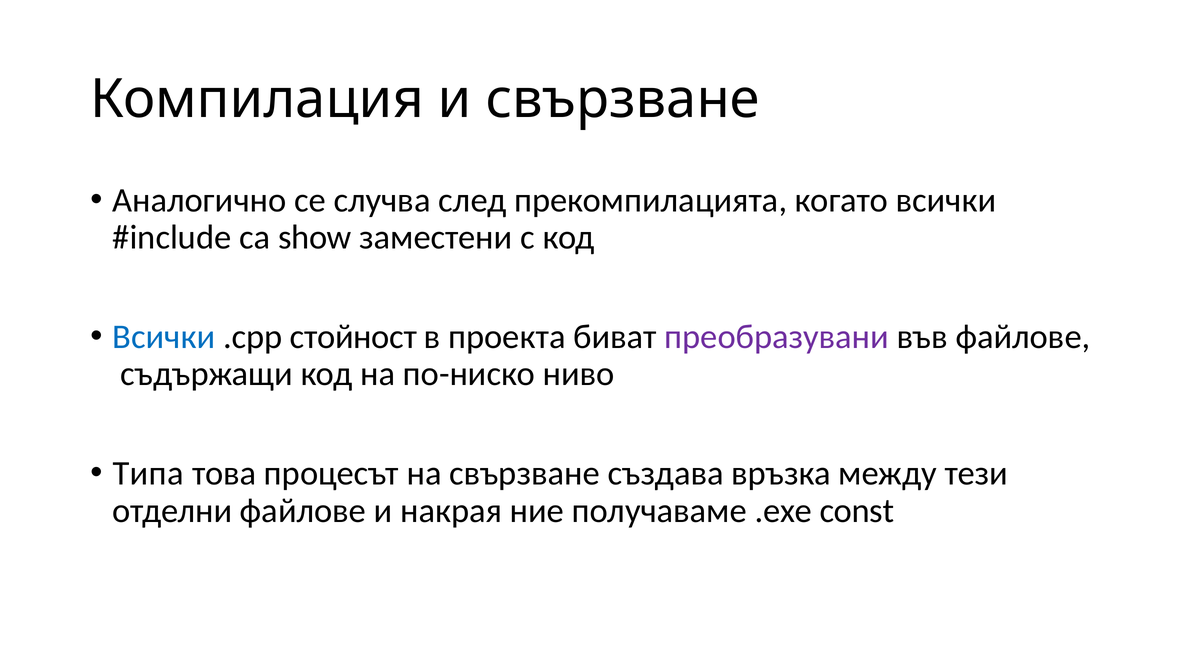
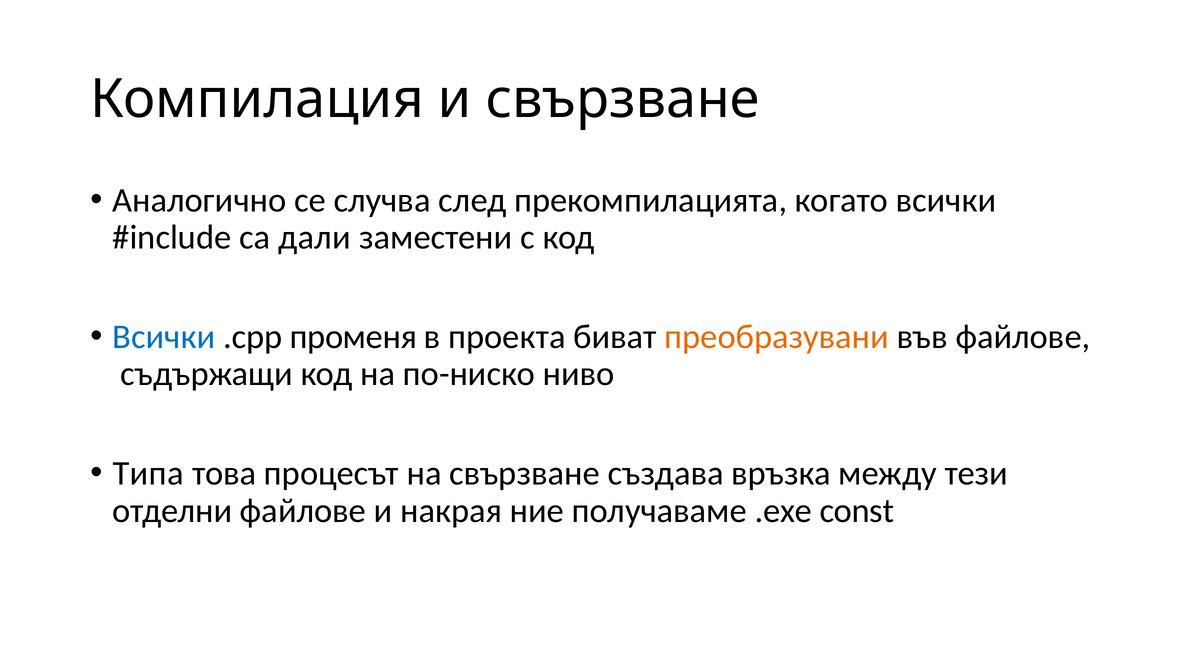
show: show -> дали
стойност: стойност -> променя
преобразувани colour: purple -> orange
